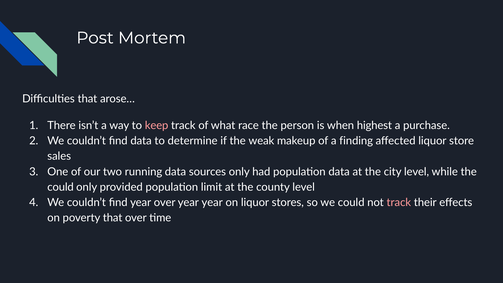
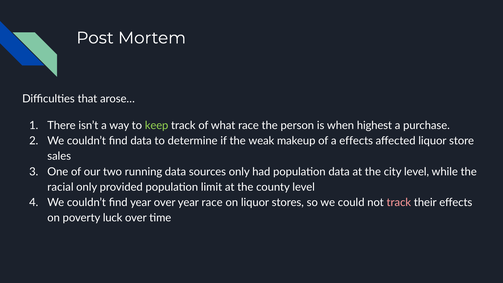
keep colour: pink -> light green
a finding: finding -> effects
could at (61, 187): could -> racial
year year: year -> race
poverty that: that -> luck
